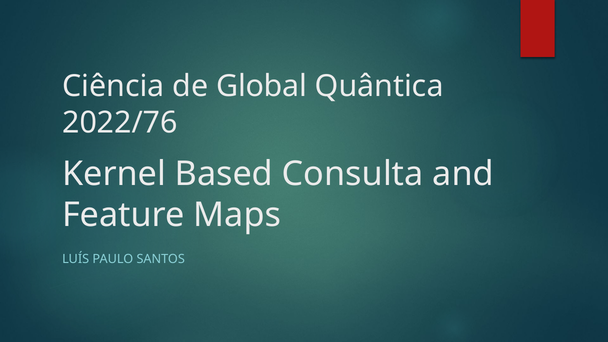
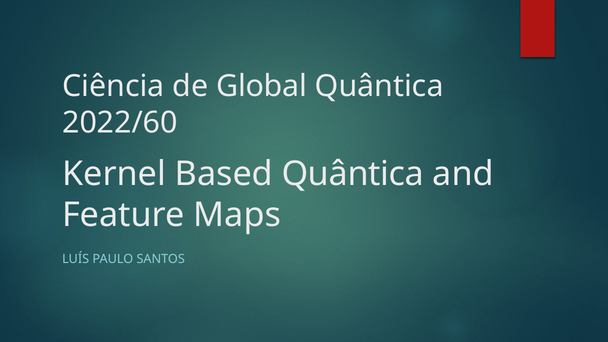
2022/76: 2022/76 -> 2022/60
Based Consulta: Consulta -> Quântica
